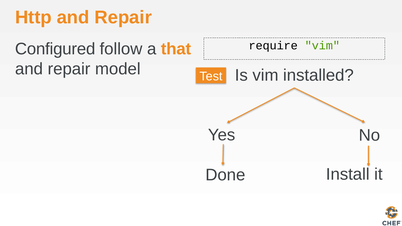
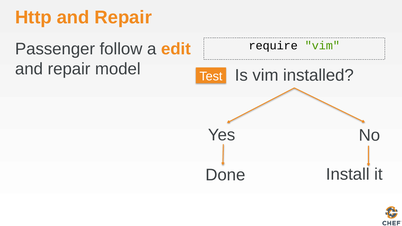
Configured: Configured -> Passenger
that: that -> edit
